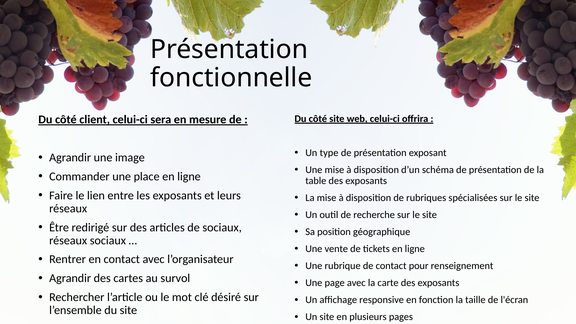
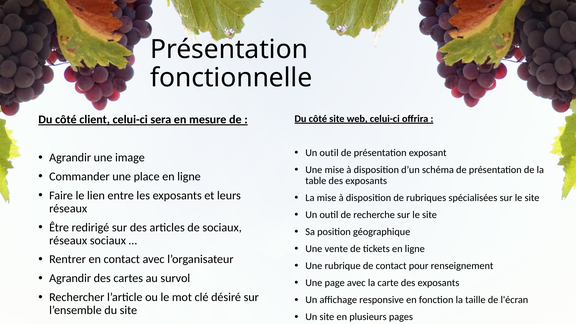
type at (329, 153): type -> outil
